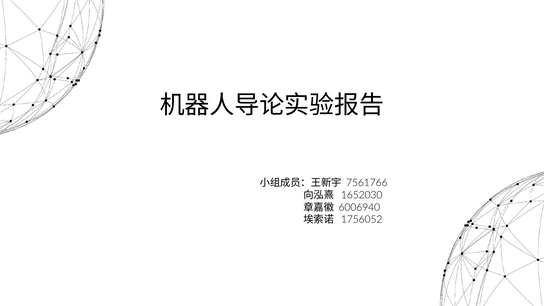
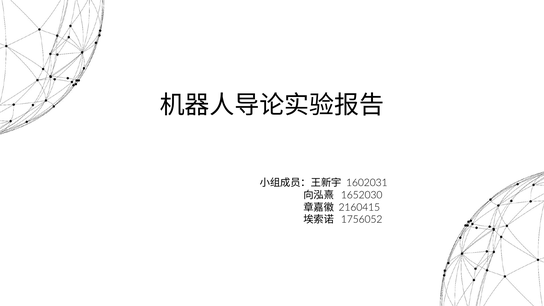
7561766: 7561766 -> 1602031
6006940: 6006940 -> 2160415
